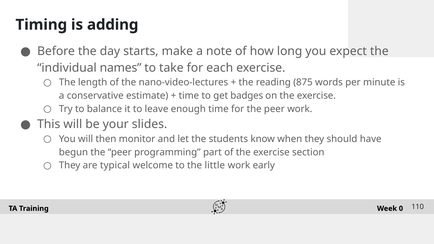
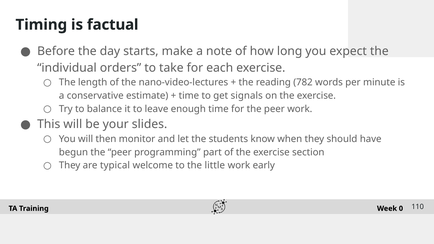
adding: adding -> factual
names: names -> orders
875: 875 -> 782
badges: badges -> signals
